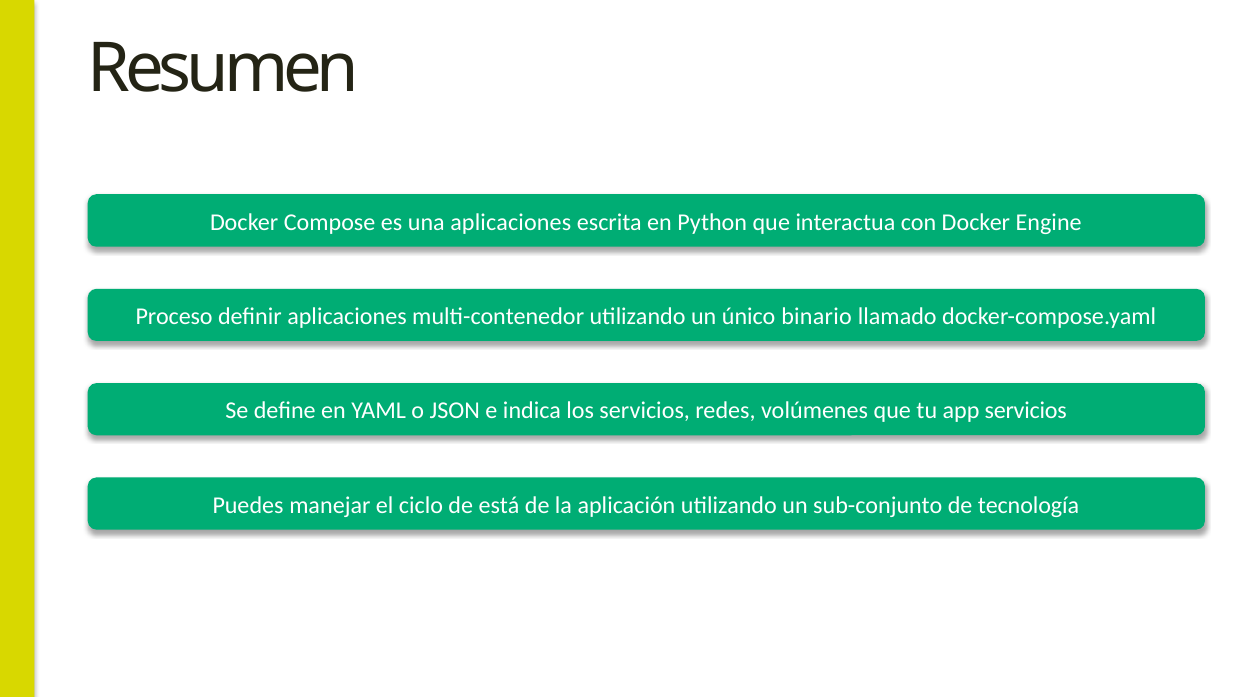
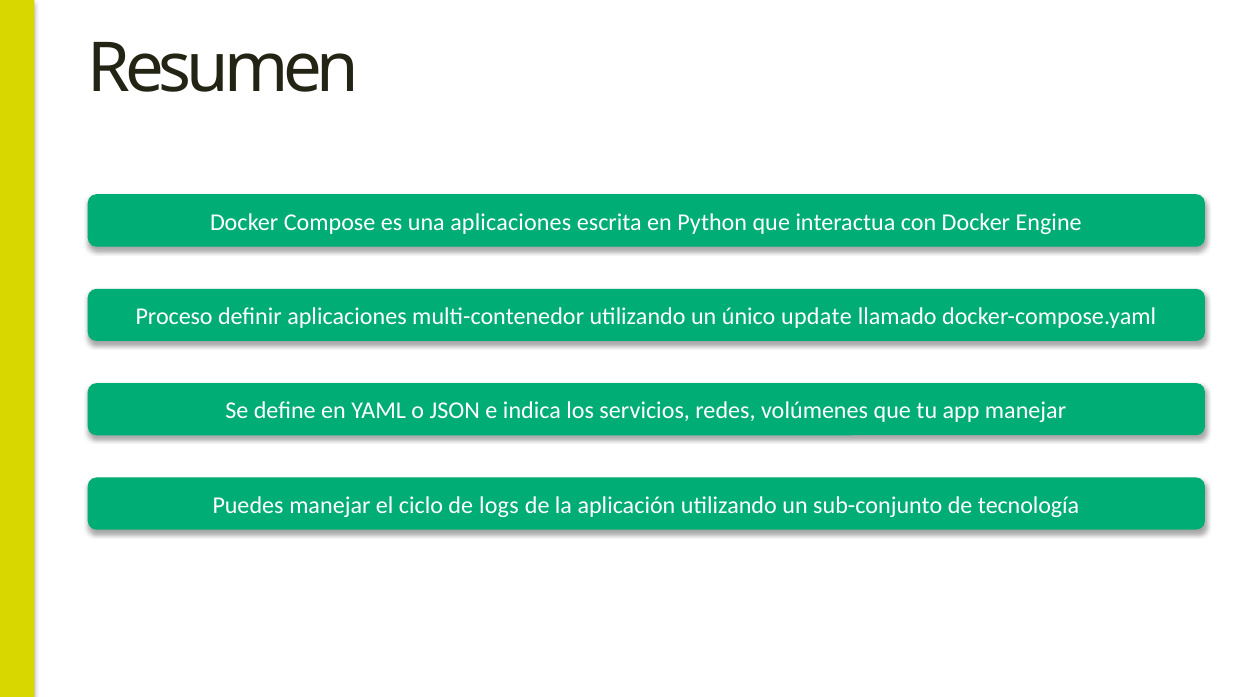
binario: binario -> update
app servicios: servicios -> manejar
está: está -> logs
